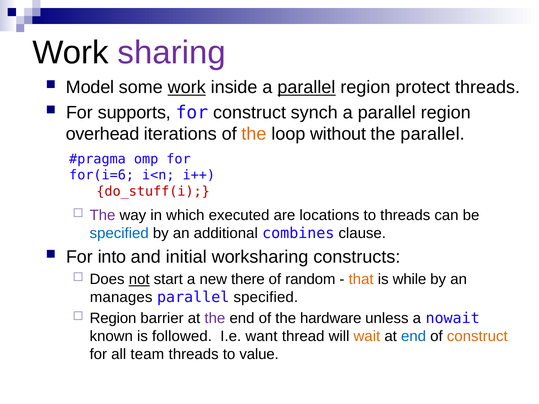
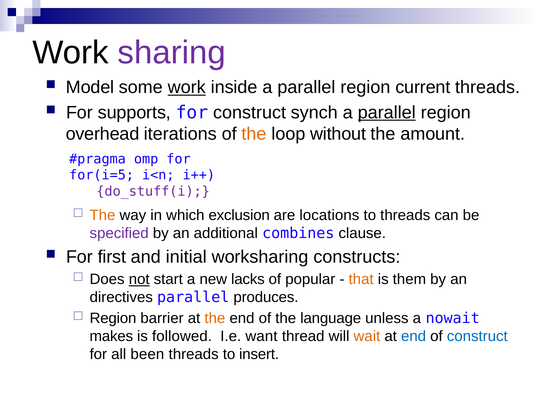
parallel at (307, 87) underline: present -> none
protect: protect -> current
parallel at (387, 113) underline: none -> present
the parallel: parallel -> amount
for(i=6: for(i=6 -> for(i=5
do_stuff(i colour: red -> purple
The at (102, 215) colour: purple -> orange
executed: executed -> exclusion
specified at (119, 233) colour: blue -> purple
into: into -> first
there: there -> lacks
random: random -> popular
while: while -> them
manages: manages -> directives
parallel specified: specified -> produces
the at (215, 319) colour: purple -> orange
hardware: hardware -> language
known: known -> makes
construct at (477, 337) colour: orange -> blue
team: team -> been
value: value -> insert
